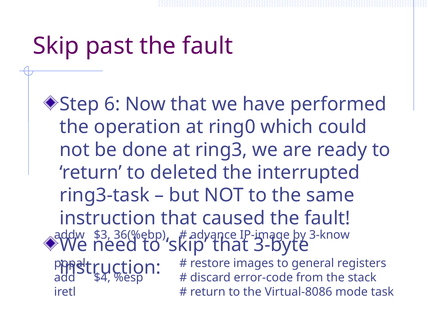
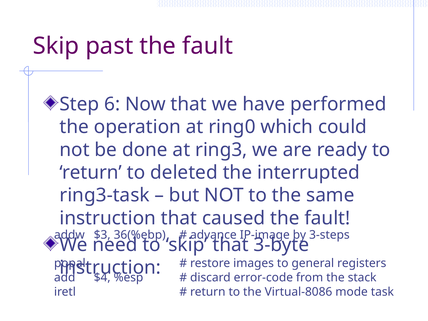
3-know: 3-know -> 3-steps
